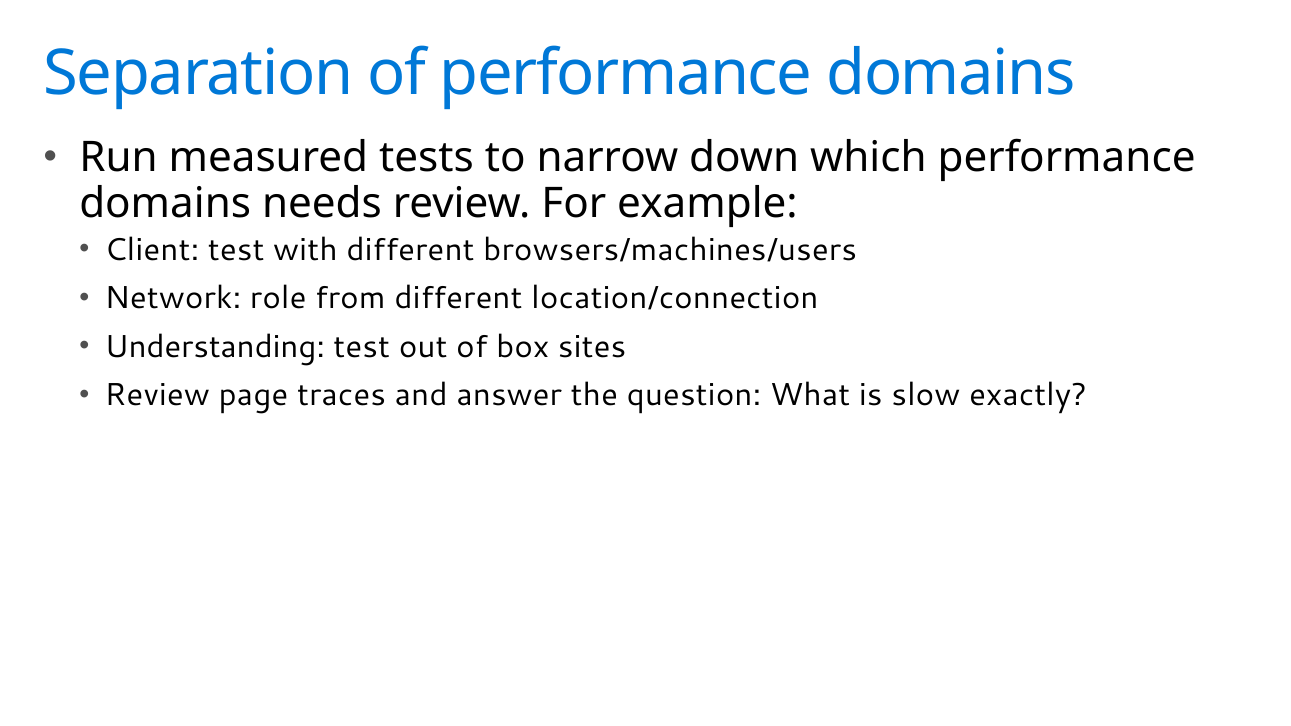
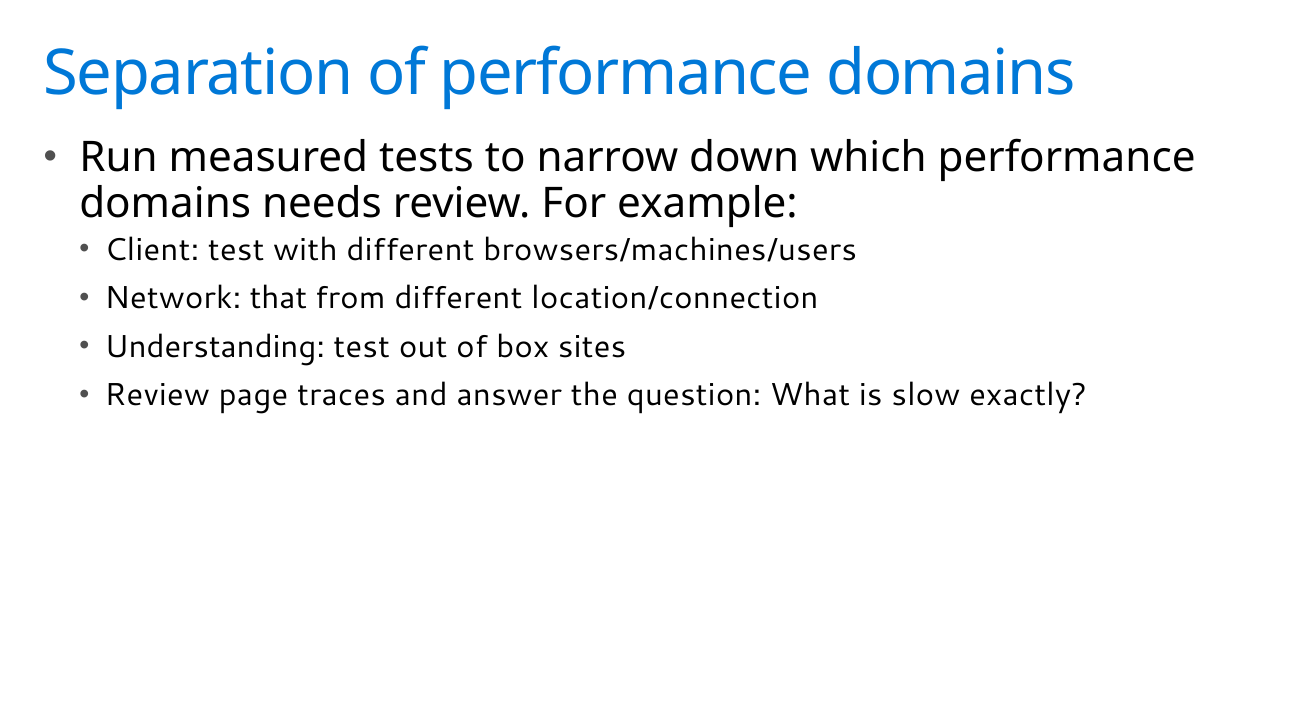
role: role -> that
